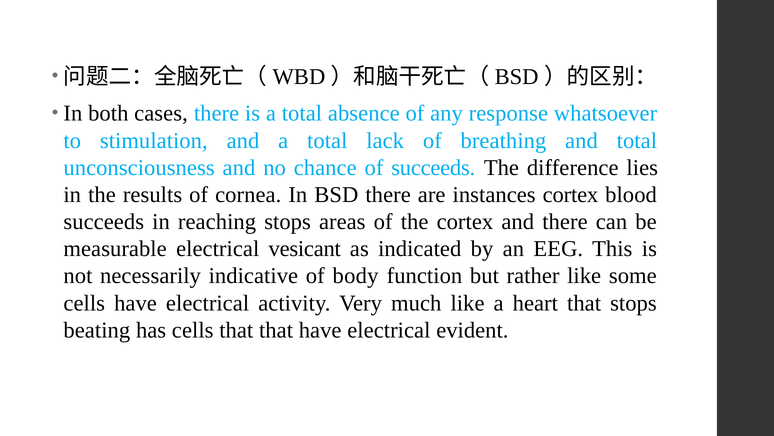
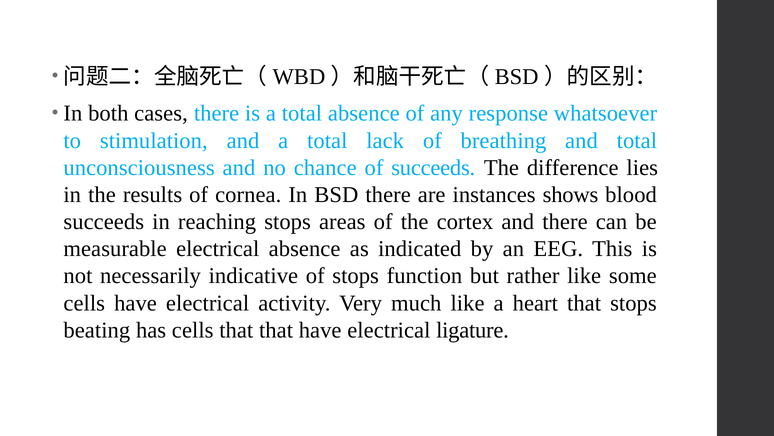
instances cortex: cortex -> shows
electrical vesicant: vesicant -> absence
of body: body -> stops
evident: evident -> ligature
